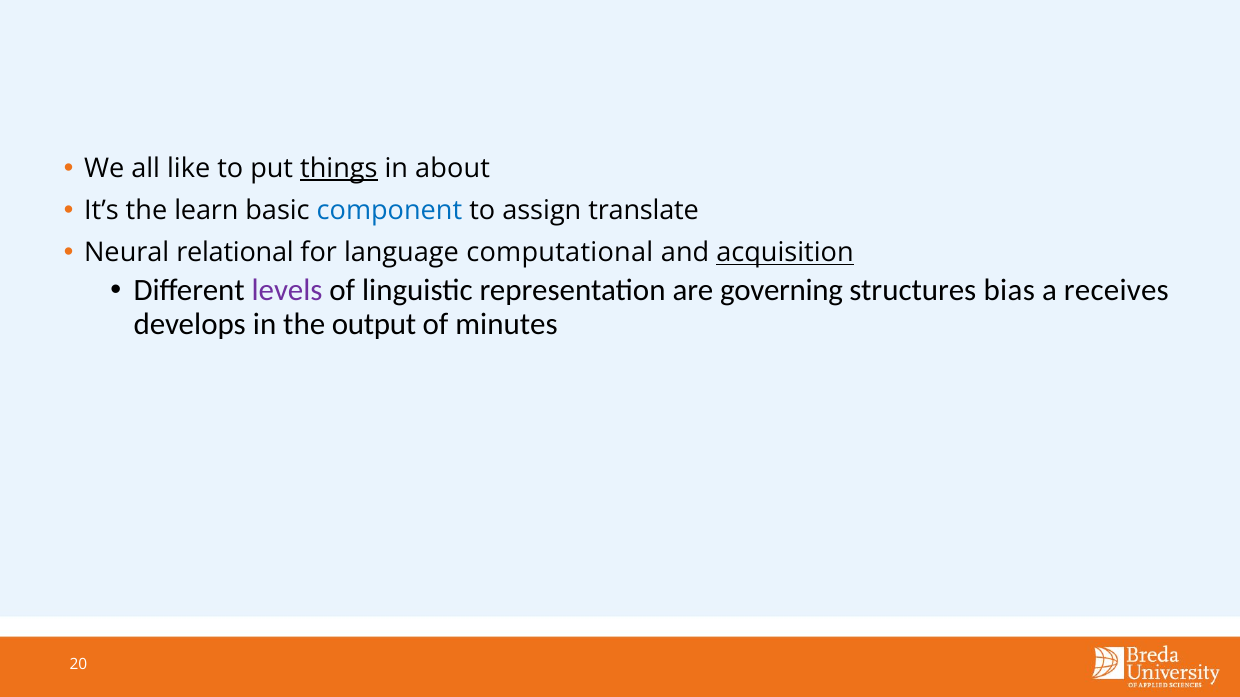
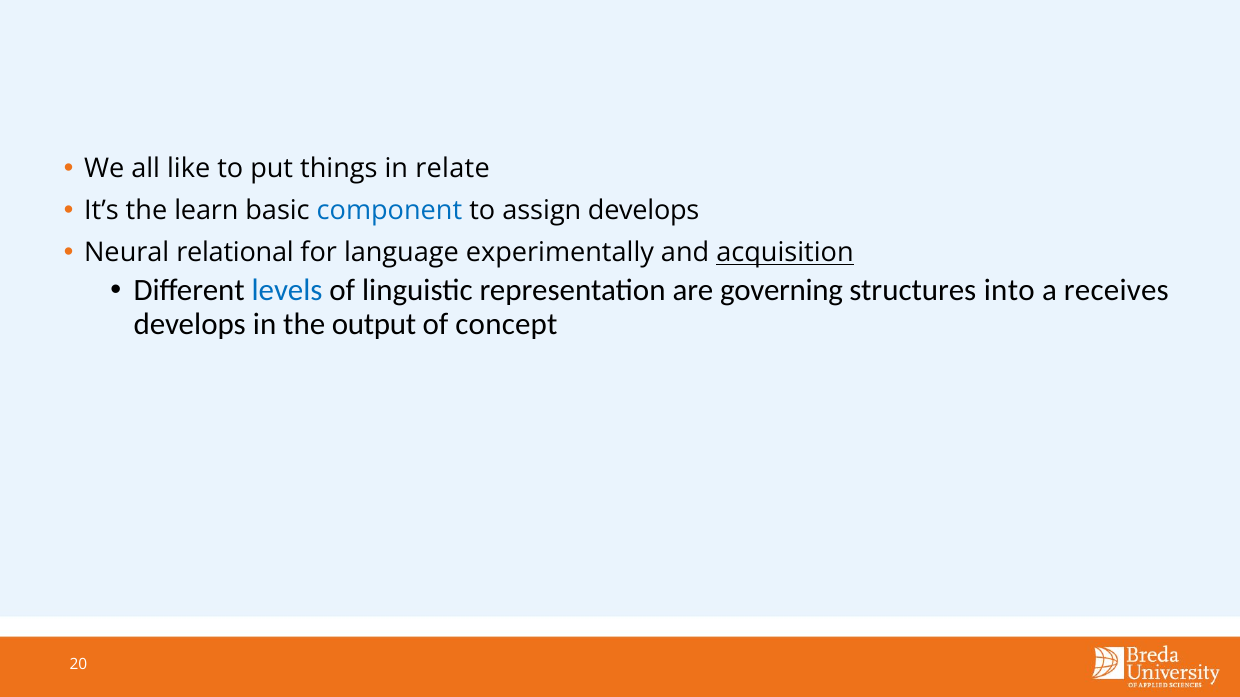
things underline: present -> none
about: about -> relate
assign translate: translate -> develops
computational: computational -> experimentally
levels colour: purple -> blue
bias: bias -> into
minutes: minutes -> concept
